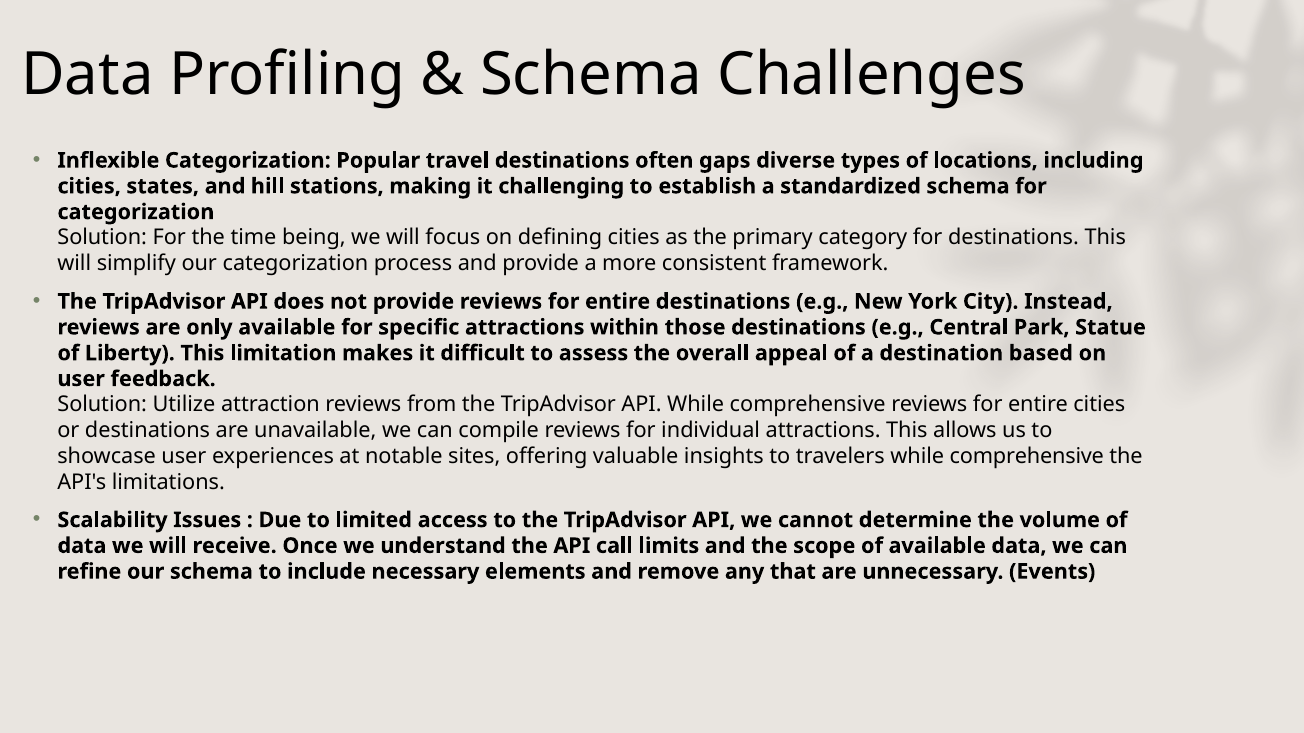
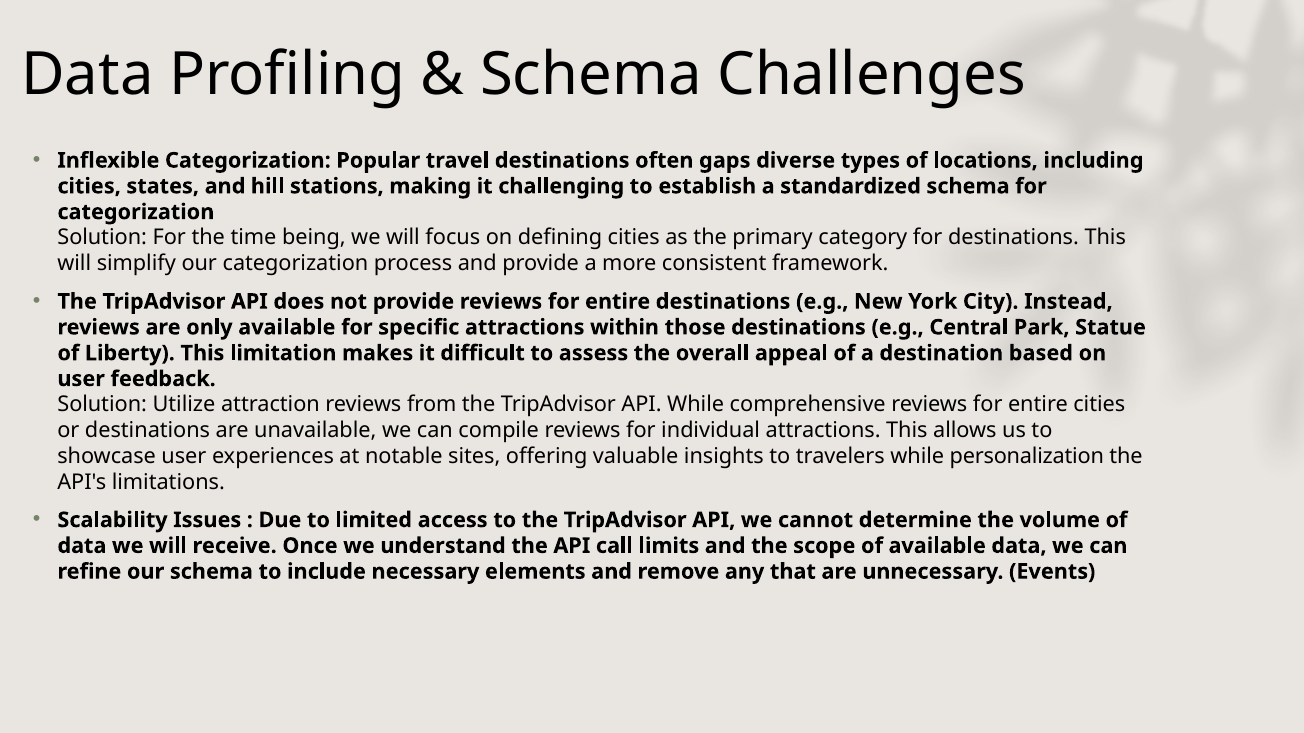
travelers while comprehensive: comprehensive -> personalization
